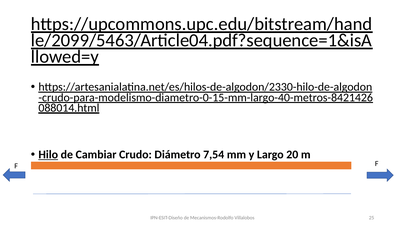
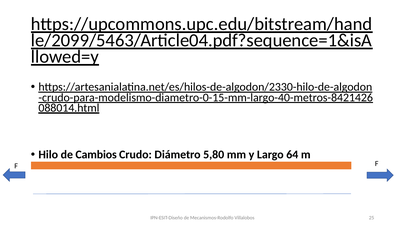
Hilo underline: present -> none
Cambiar: Cambiar -> Cambios
7,54: 7,54 -> 5,80
20: 20 -> 64
